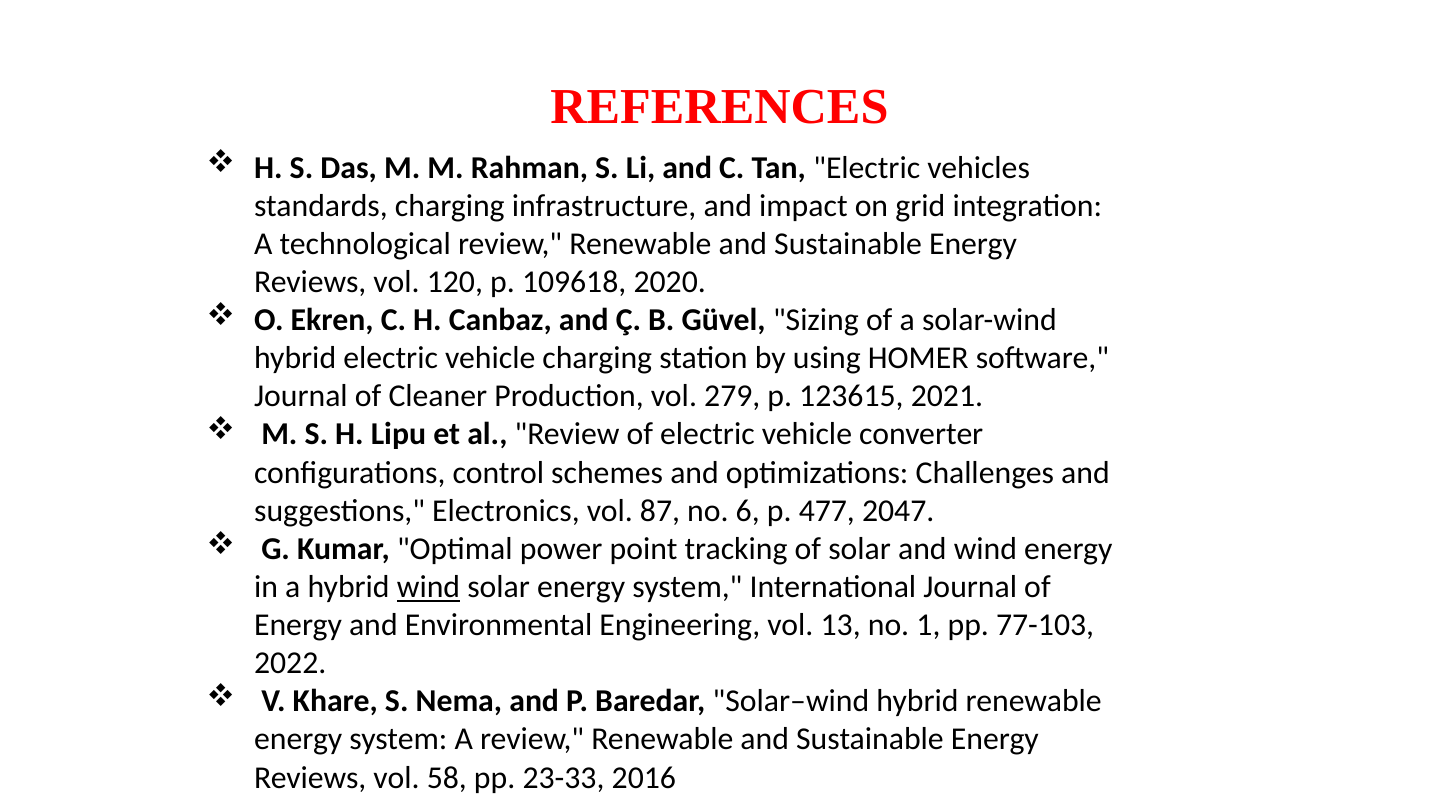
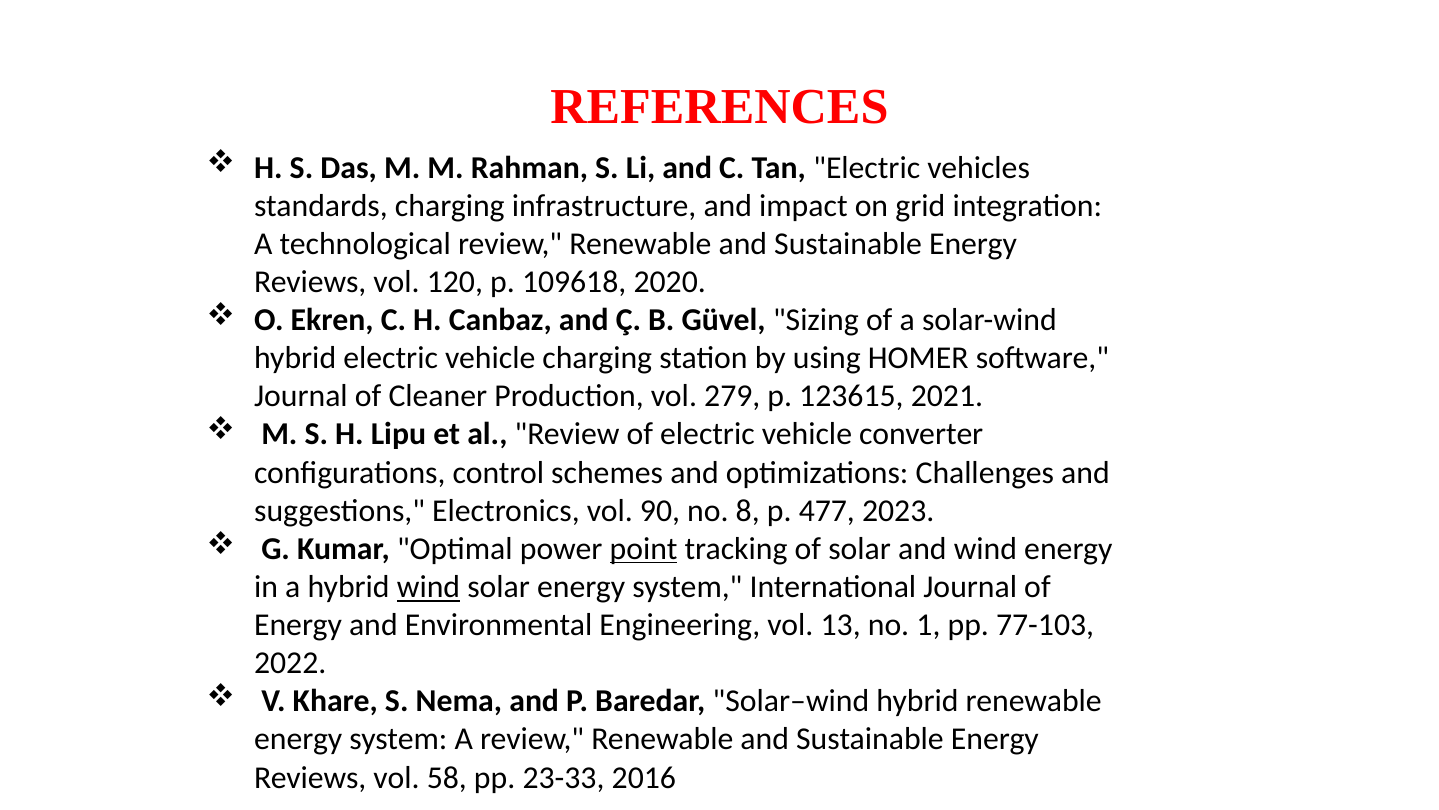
87: 87 -> 90
6: 6 -> 8
2047: 2047 -> 2023
point underline: none -> present
